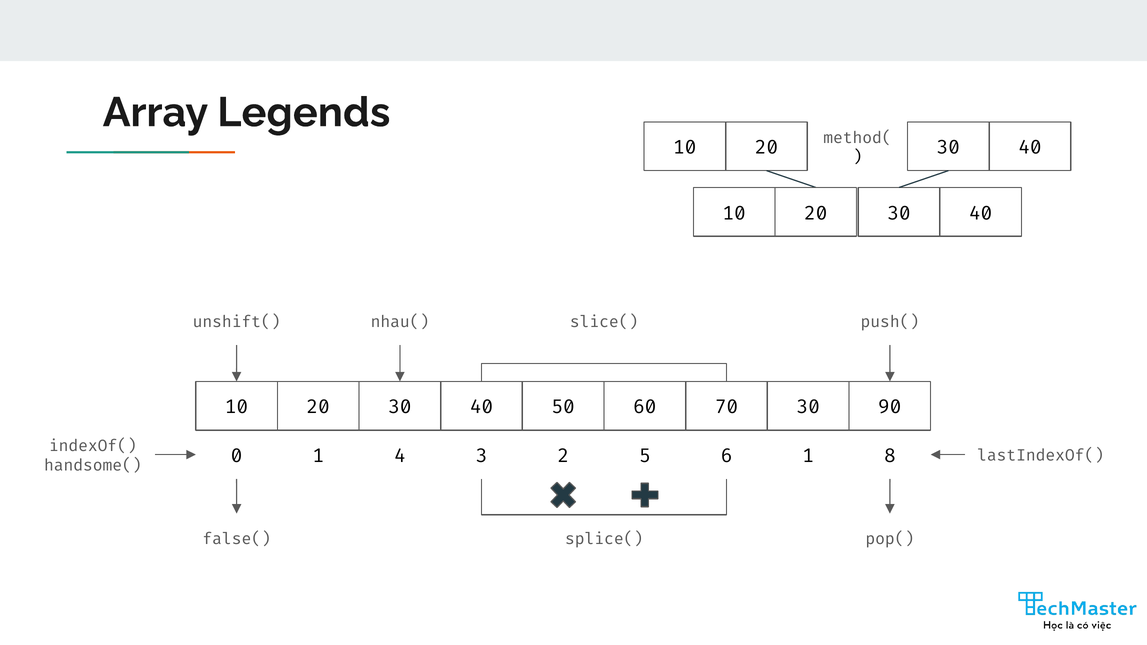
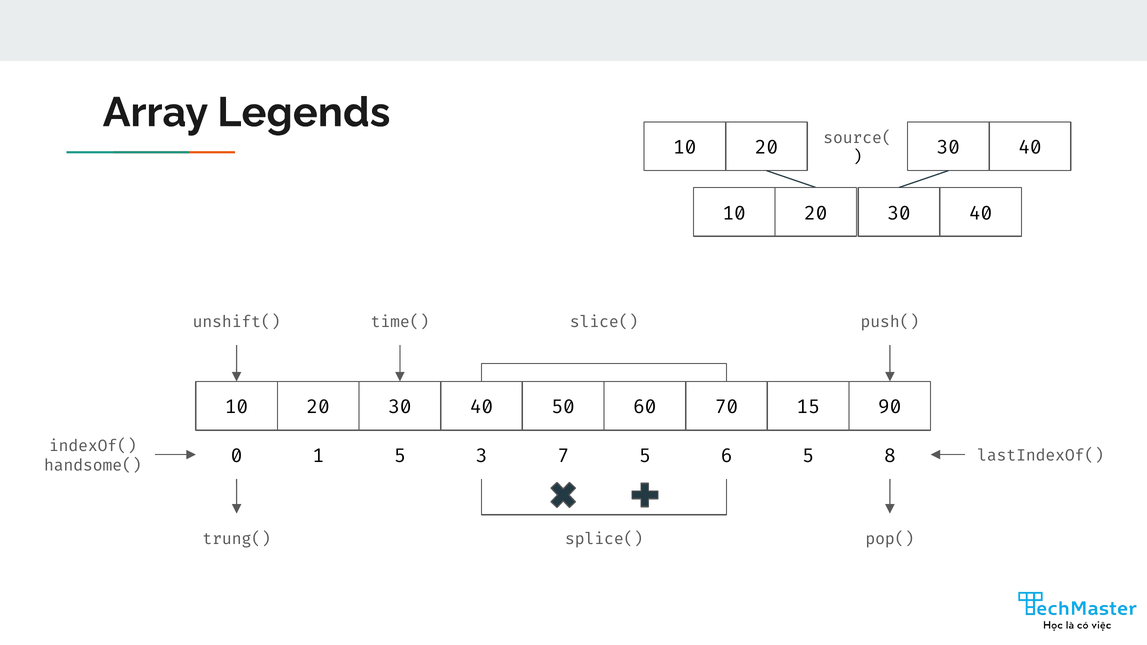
method(: method( -> source(
nhau(: nhau( -> time(
70 30: 30 -> 15
1 4: 4 -> 5
2: 2 -> 7
6 1: 1 -> 5
false(: false( -> trung(
